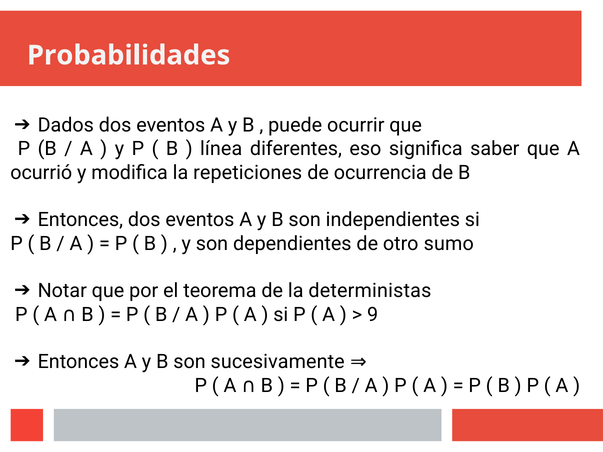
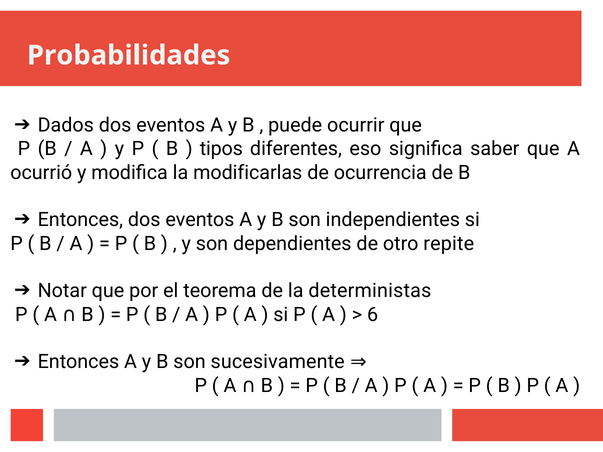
línea: línea -> tipos
repeticiones: repeticiones -> modificarlas
sumo: sumo -> repite
9: 9 -> 6
